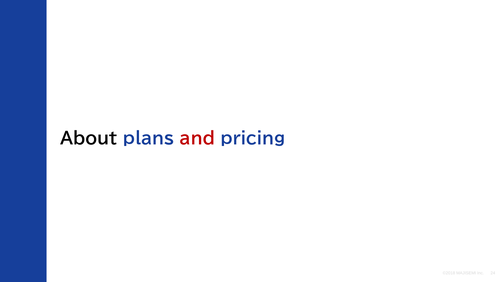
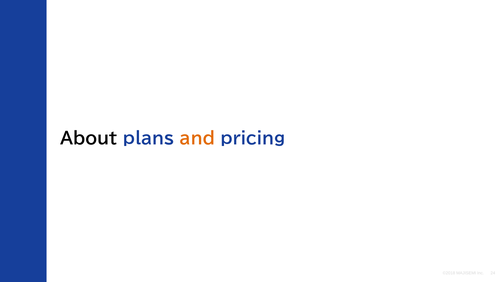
and colour: red -> orange
